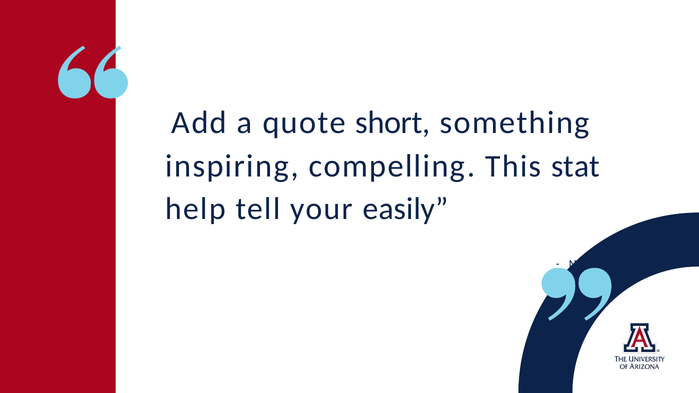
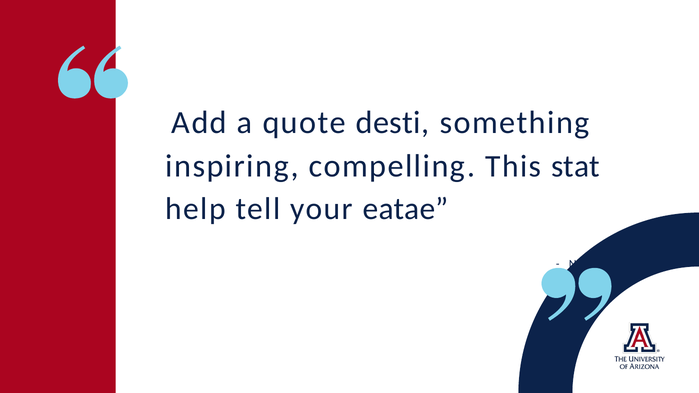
short: short -> desti
easily: easily -> eatae
